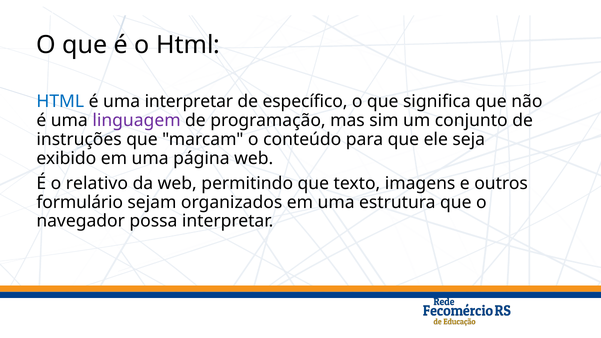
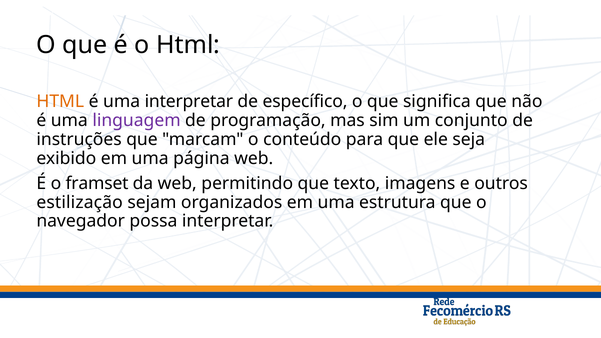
HTML at (60, 102) colour: blue -> orange
relativo: relativo -> framset
formulário: formulário -> estilização
